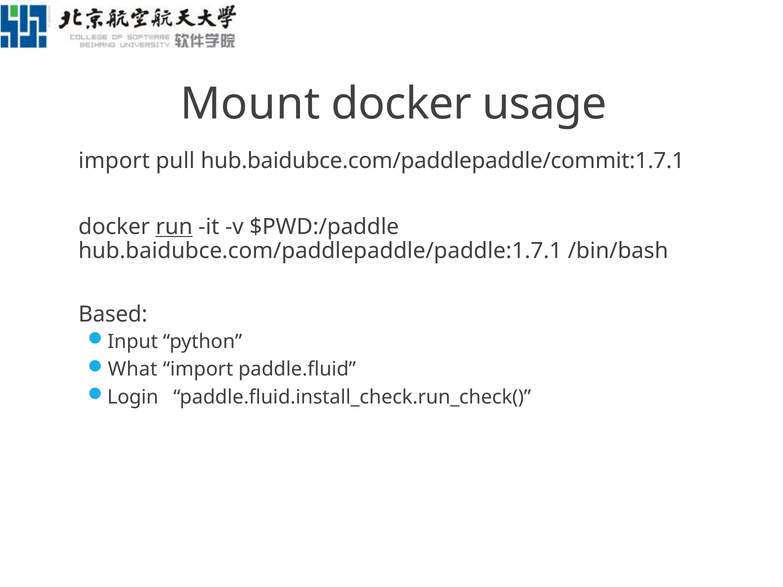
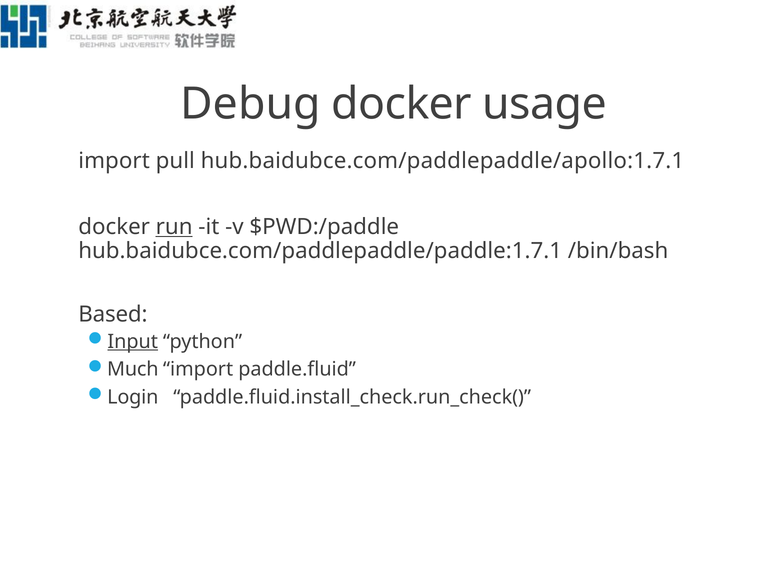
Mount: Mount -> Debug
hub.baidubce.com/paddlepaddle/commit:1.7.1: hub.baidubce.com/paddlepaddle/commit:1.7.1 -> hub.baidubce.com/paddlepaddle/apollo:1.7.1
Input underline: none -> present
What: What -> Much
